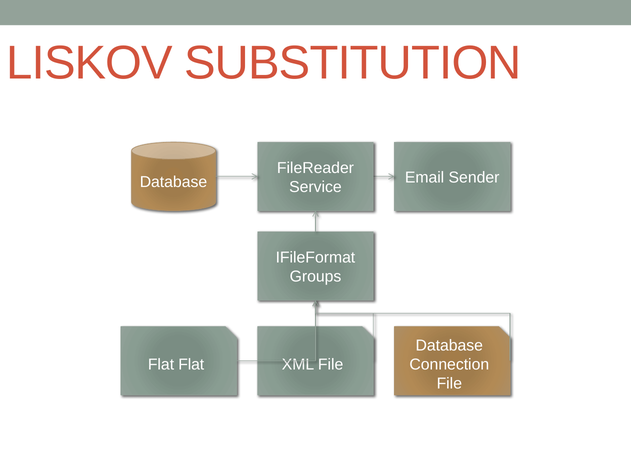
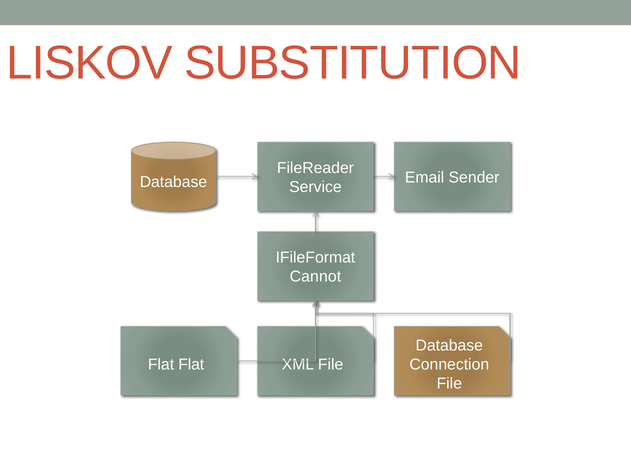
Groups: Groups -> Cannot
